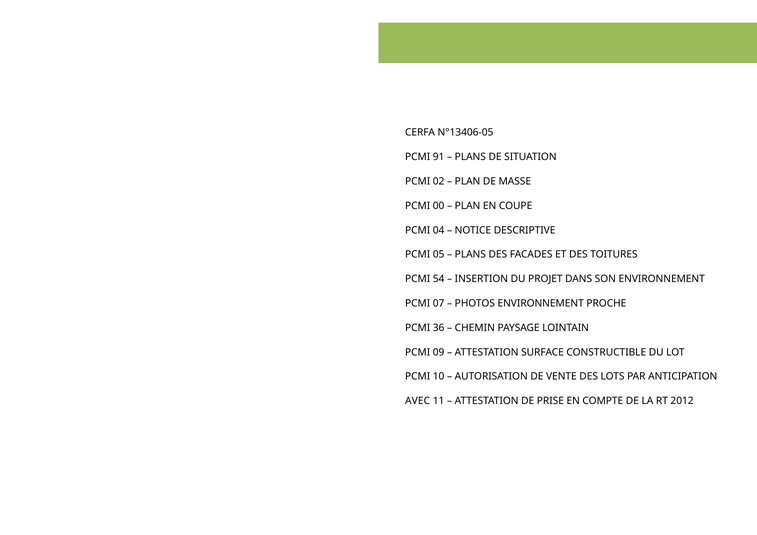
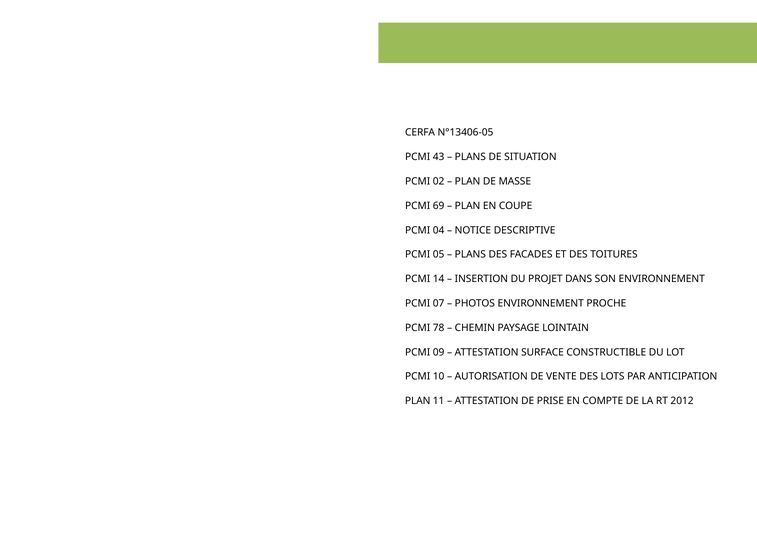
91: 91 -> 43
00: 00 -> 69
54: 54 -> 14
36: 36 -> 78
AVEC at (418, 401): AVEC -> PLAN
